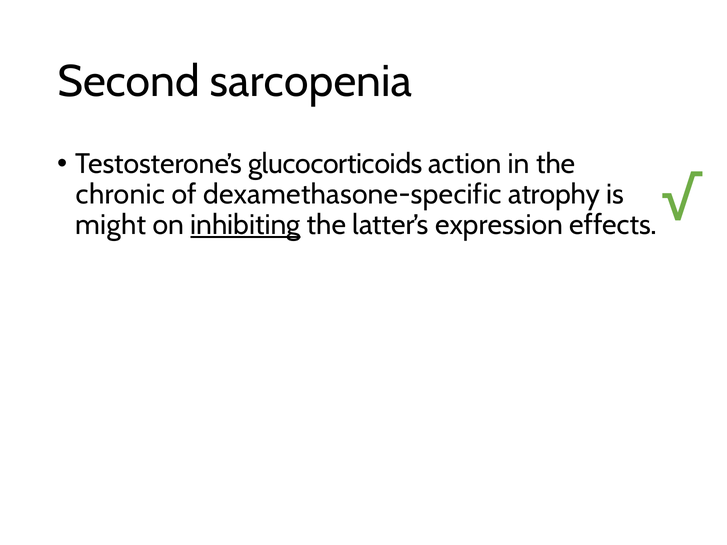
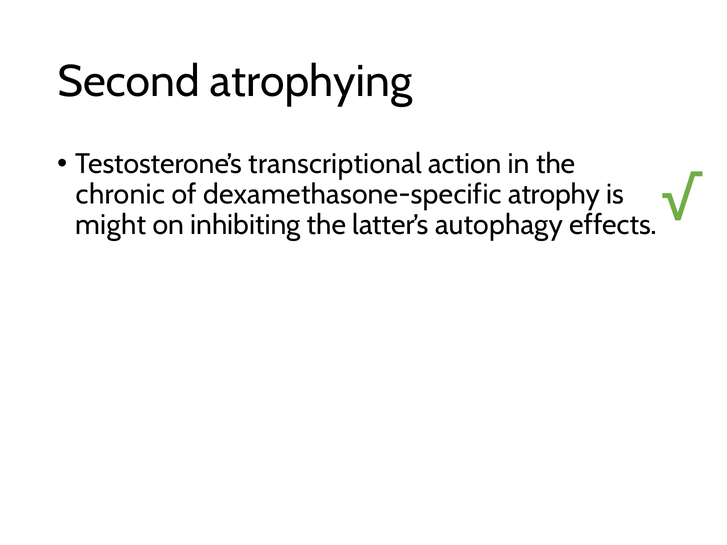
sarcopenia: sarcopenia -> atrophying
glucocorticoids: glucocorticoids -> transcriptional
inhibiting underline: present -> none
expression: expression -> autophagy
